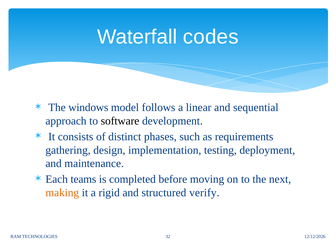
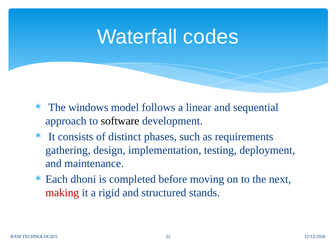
teams: teams -> dhoni
making colour: orange -> red
verify: verify -> stands
